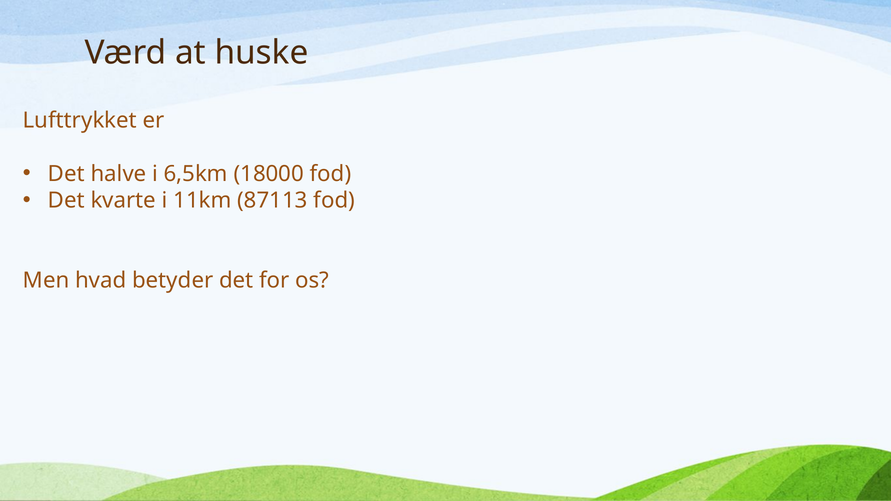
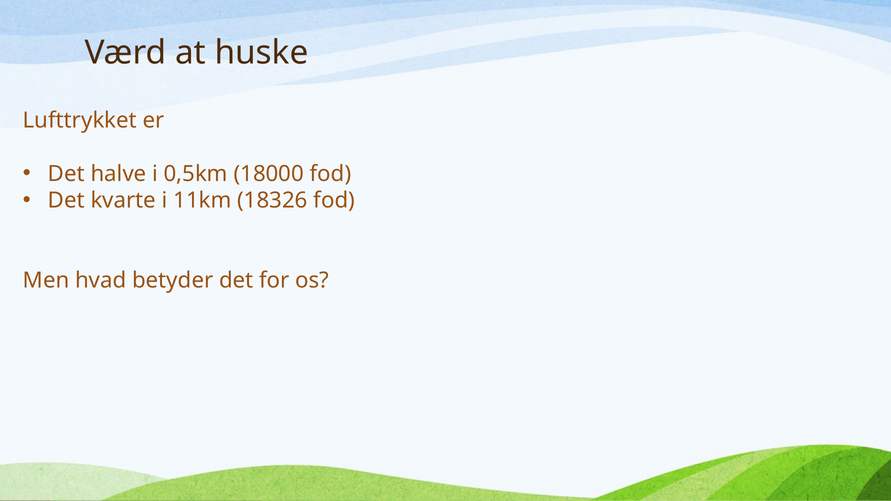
6,5km: 6,5km -> 0,5km
87113: 87113 -> 18326
